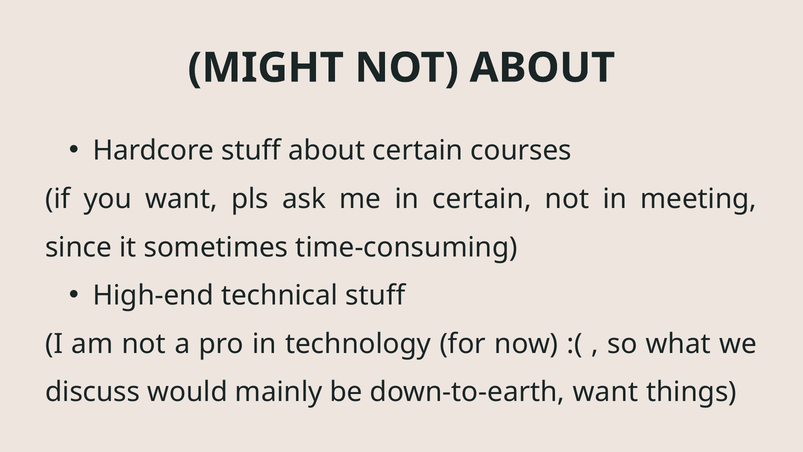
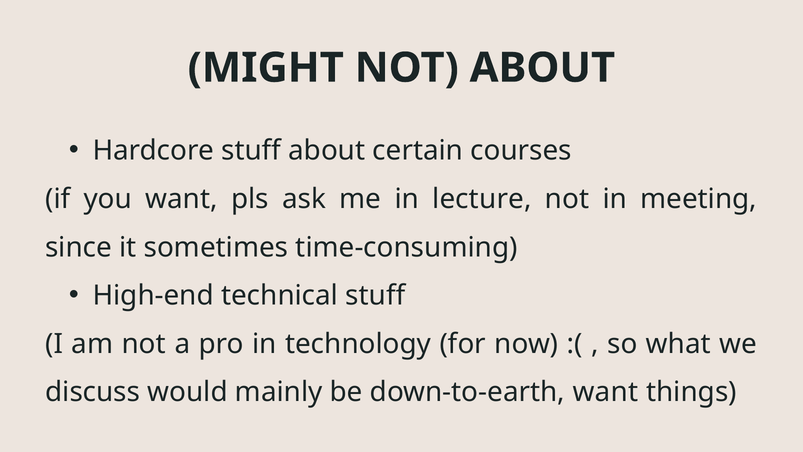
in certain: certain -> lecture
